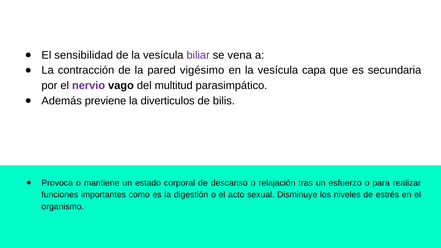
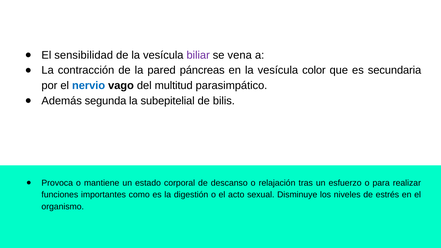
vigésimo: vigésimo -> páncreas
capa: capa -> color
nervio colour: purple -> blue
previene: previene -> segunda
diverticulos: diverticulos -> subepitelial
